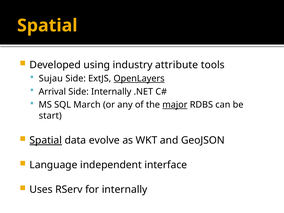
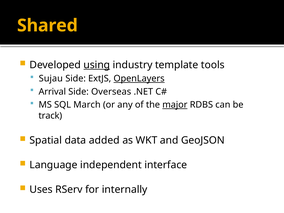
Spatial at (47, 26): Spatial -> Shared
using underline: none -> present
attribute: attribute -> template
Side Internally: Internally -> Overseas
start: start -> track
Spatial at (46, 140) underline: present -> none
evolve: evolve -> added
